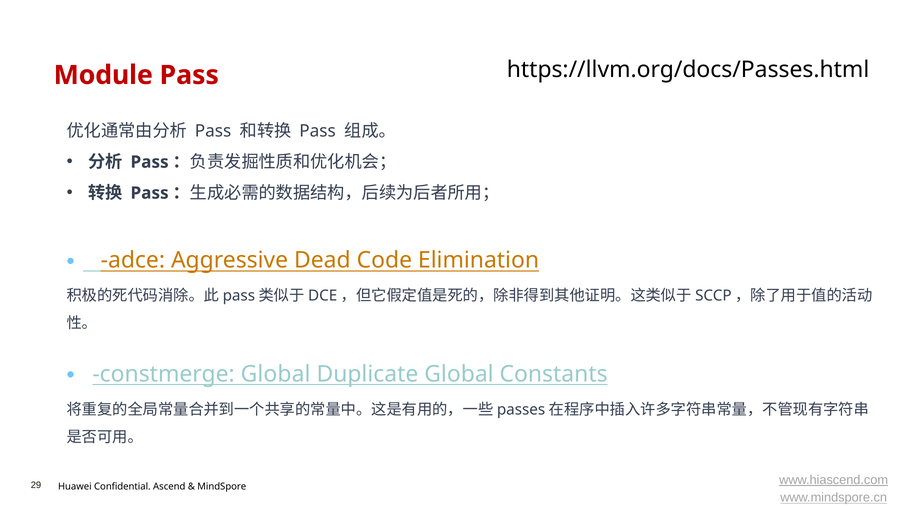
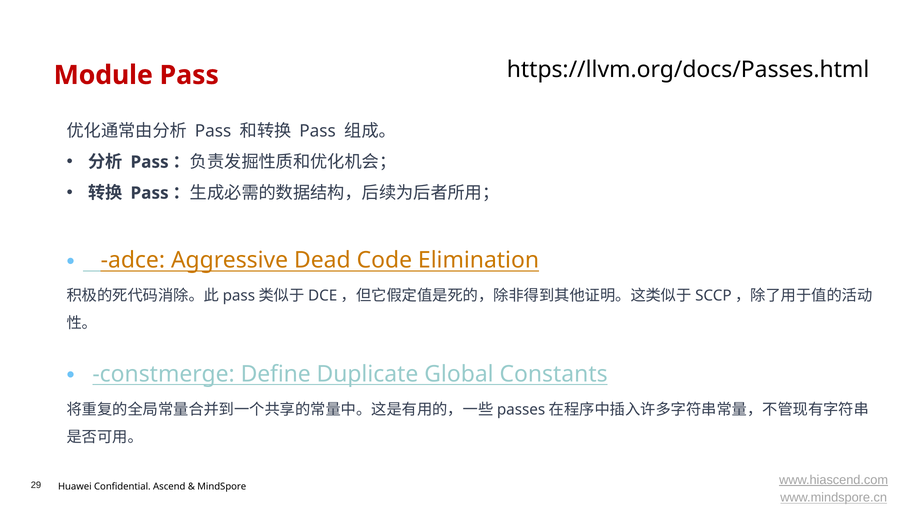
constmerge Global: Global -> Define
